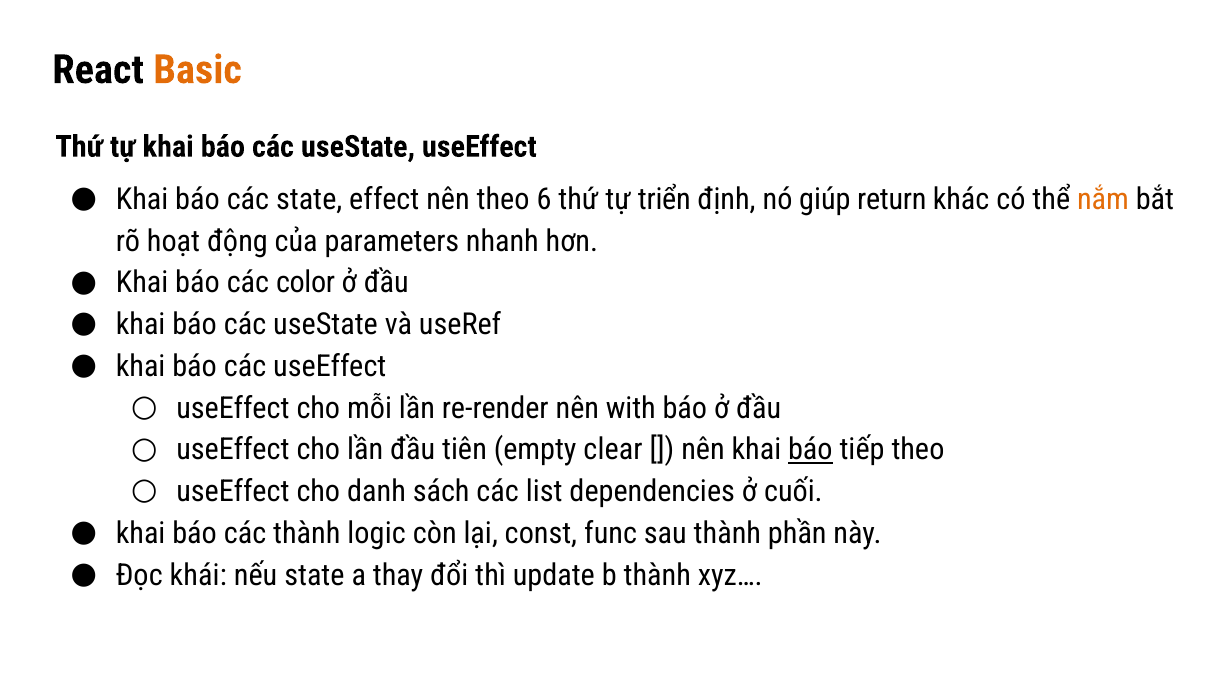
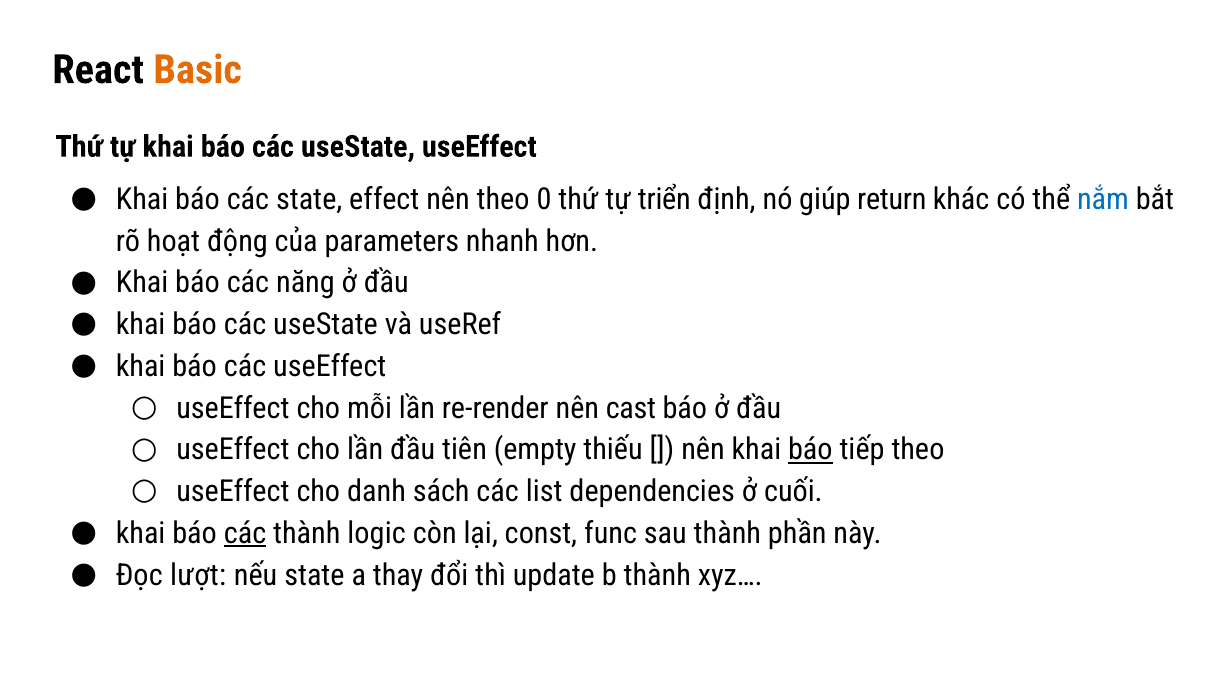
6: 6 -> 0
nắm colour: orange -> blue
color: color -> năng
with: with -> cast
clear: clear -> thiếu
các at (245, 533) underline: none -> present
khái: khái -> lượt
